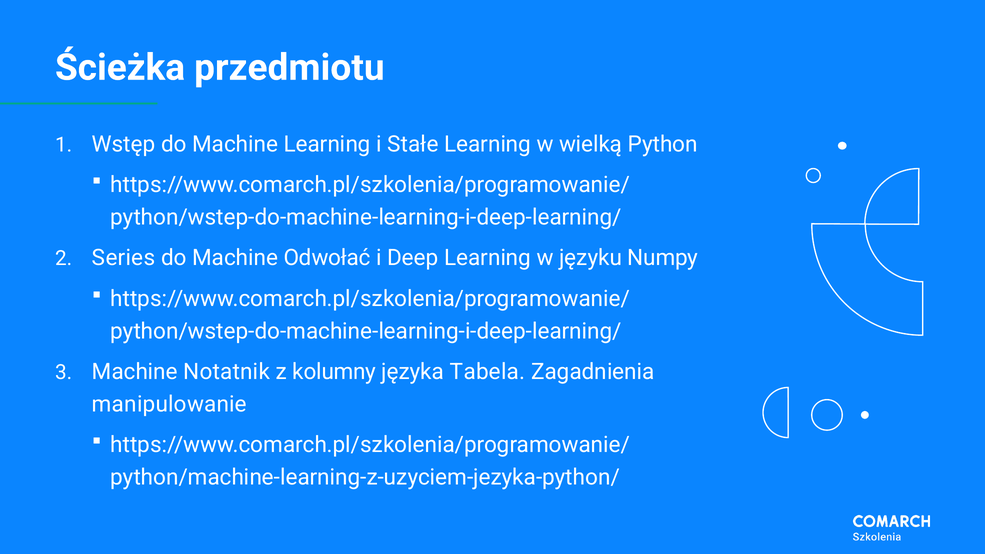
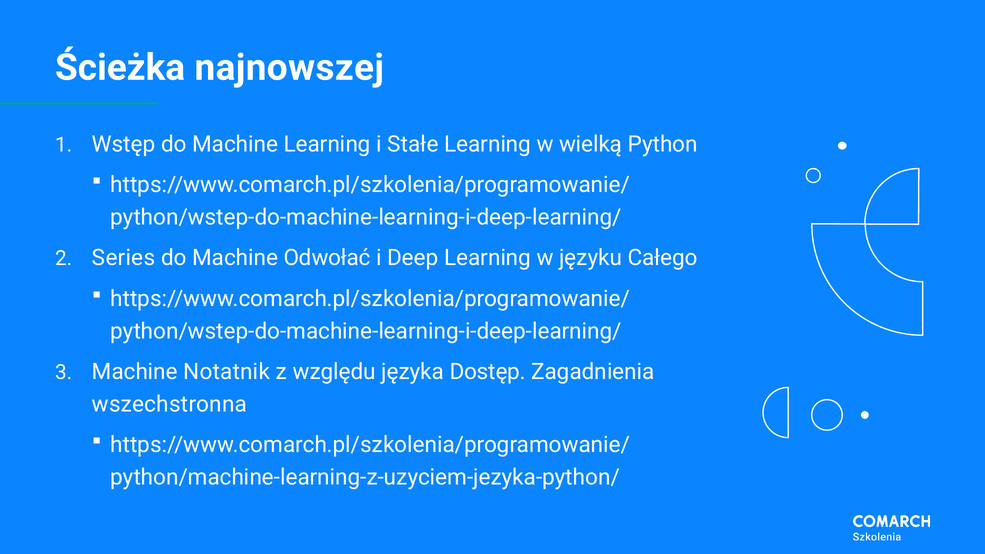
przedmiotu: przedmiotu -> najnowszej
Numpy: Numpy -> Całego
kolumny: kolumny -> względu
Tabela: Tabela -> Dostęp
manipulowanie: manipulowanie -> wszechstronna
